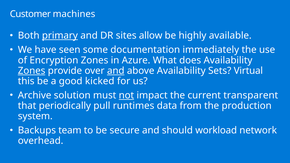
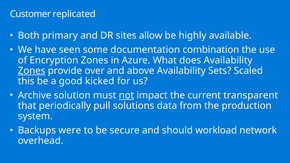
machines: machines -> replicated
primary underline: present -> none
immediately: immediately -> combination
and at (116, 71) underline: present -> none
Virtual: Virtual -> Scaled
runtimes: runtimes -> solutions
team: team -> were
